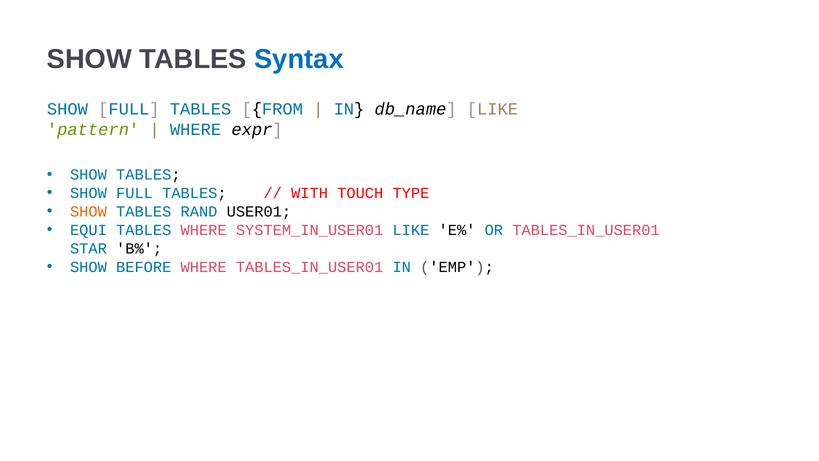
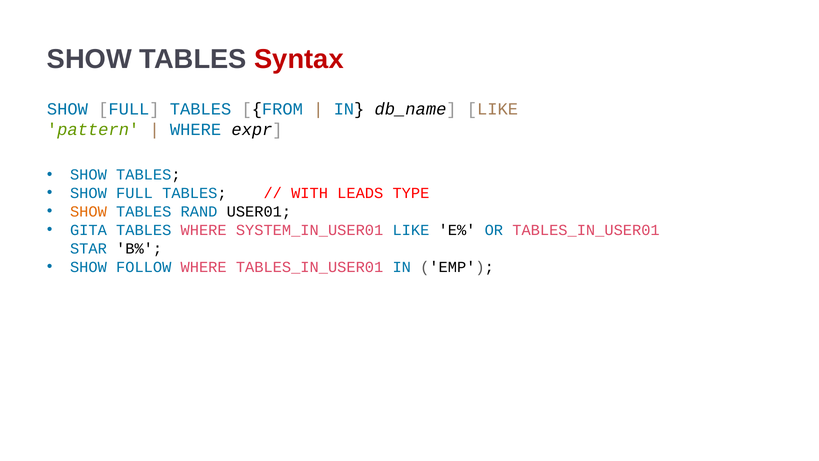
Syntax colour: blue -> red
TOUCH: TOUCH -> LEADS
EQUI: EQUI -> GITA
BEFORE: BEFORE -> FOLLOW
